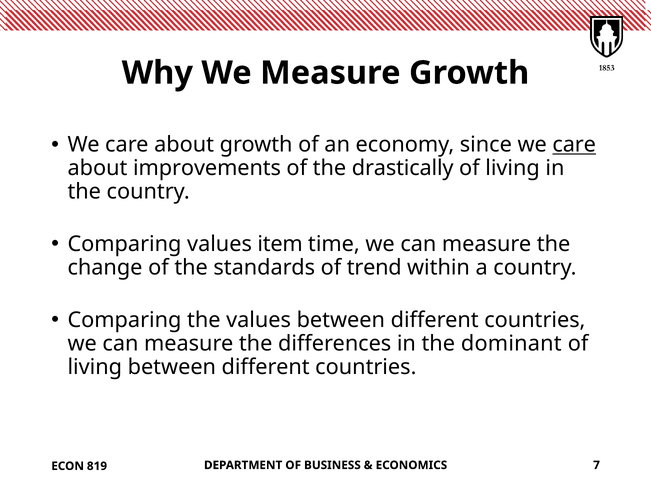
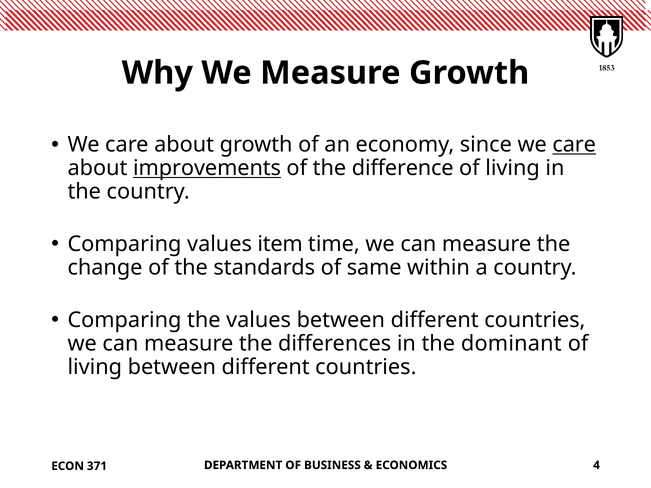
improvements underline: none -> present
drastically: drastically -> difference
trend: trend -> same
7: 7 -> 4
819: 819 -> 371
